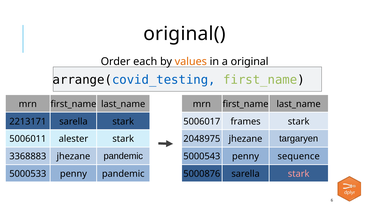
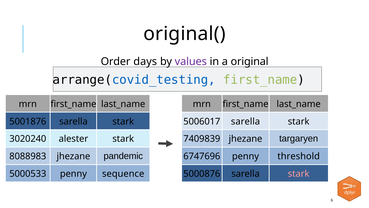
each: each -> days
values colour: orange -> purple
2213171: 2213171 -> 5001876
5006017 frames: frames -> sarella
5006011: 5006011 -> 3020240
2048975: 2048975 -> 7409839
3368883: 3368883 -> 8088983
5000543: 5000543 -> 6747696
sequence: sequence -> threshold
penny pandemic: pandemic -> sequence
